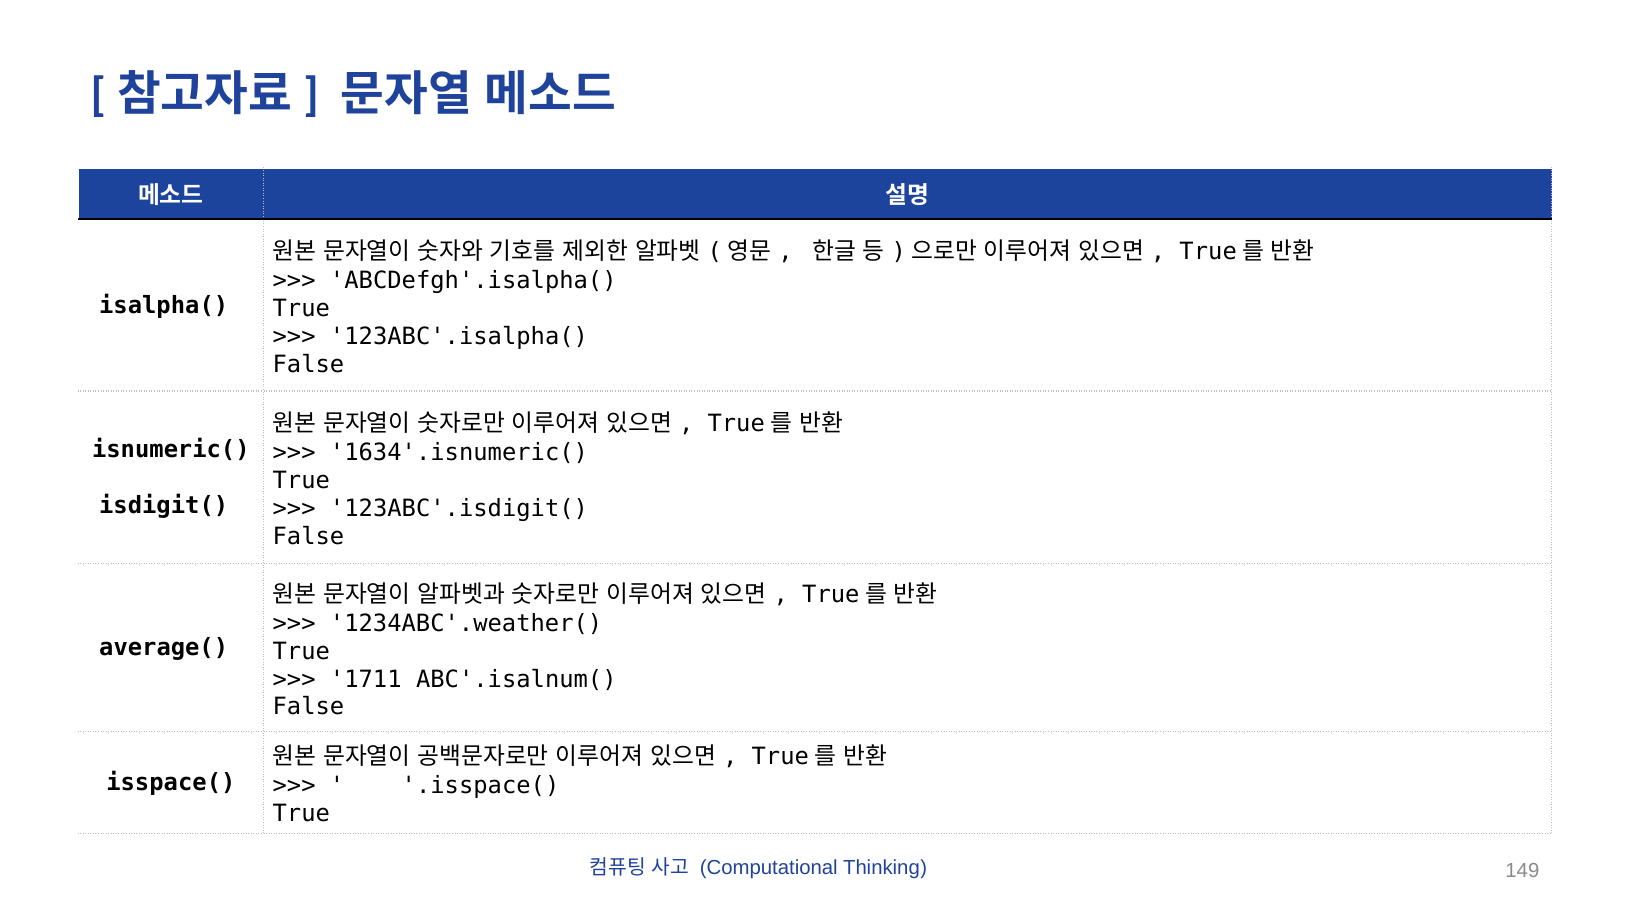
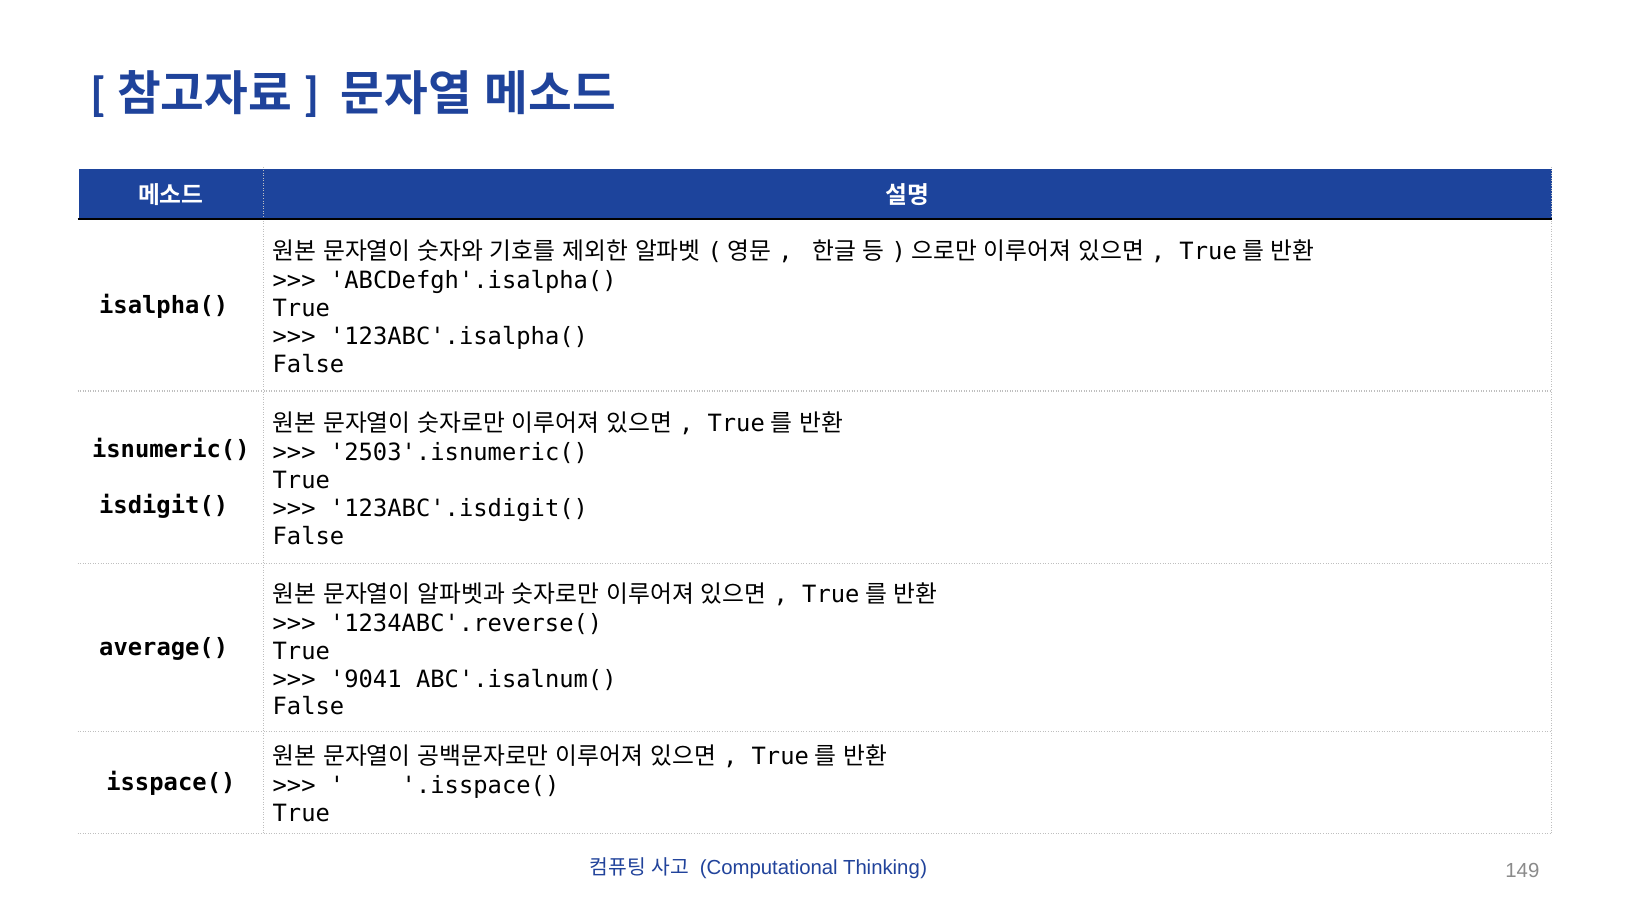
1634'.isnumeric(: 1634'.isnumeric( -> 2503'.isnumeric(
1234ABC'.weather(: 1234ABC'.weather( -> 1234ABC'.reverse(
1711: 1711 -> 9041
